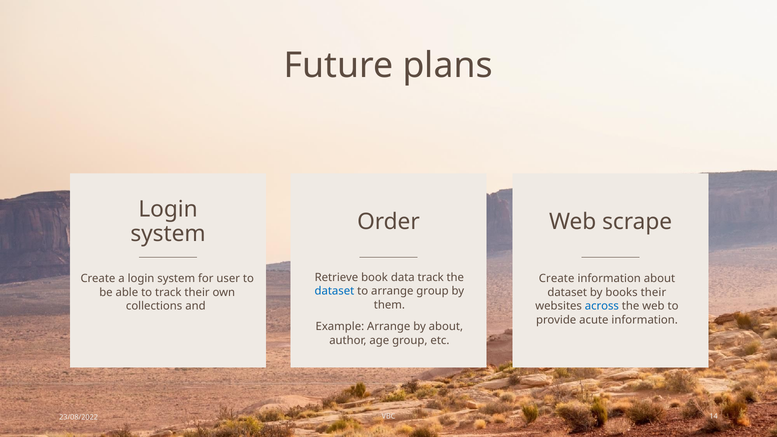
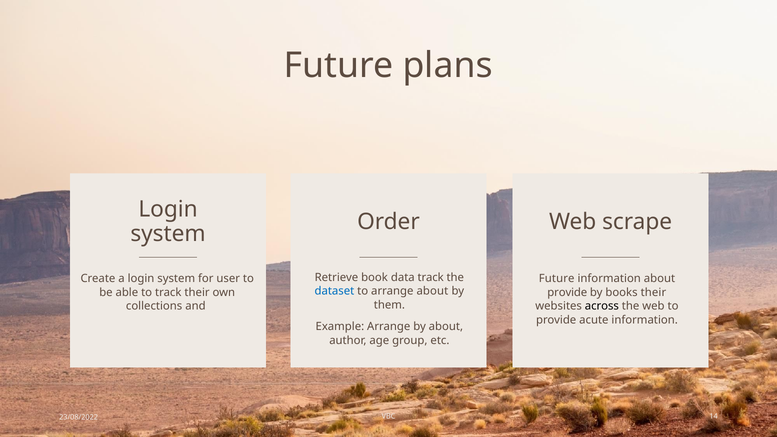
Create at (557, 279): Create -> Future
arrange group: group -> about
dataset at (567, 292): dataset -> provide
across colour: blue -> black
